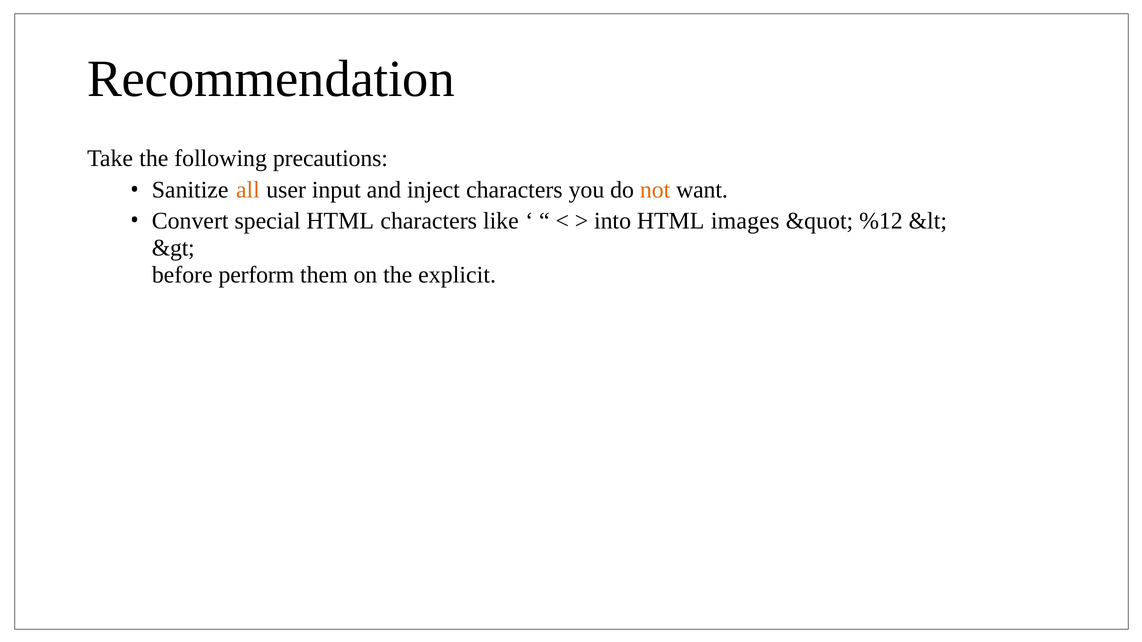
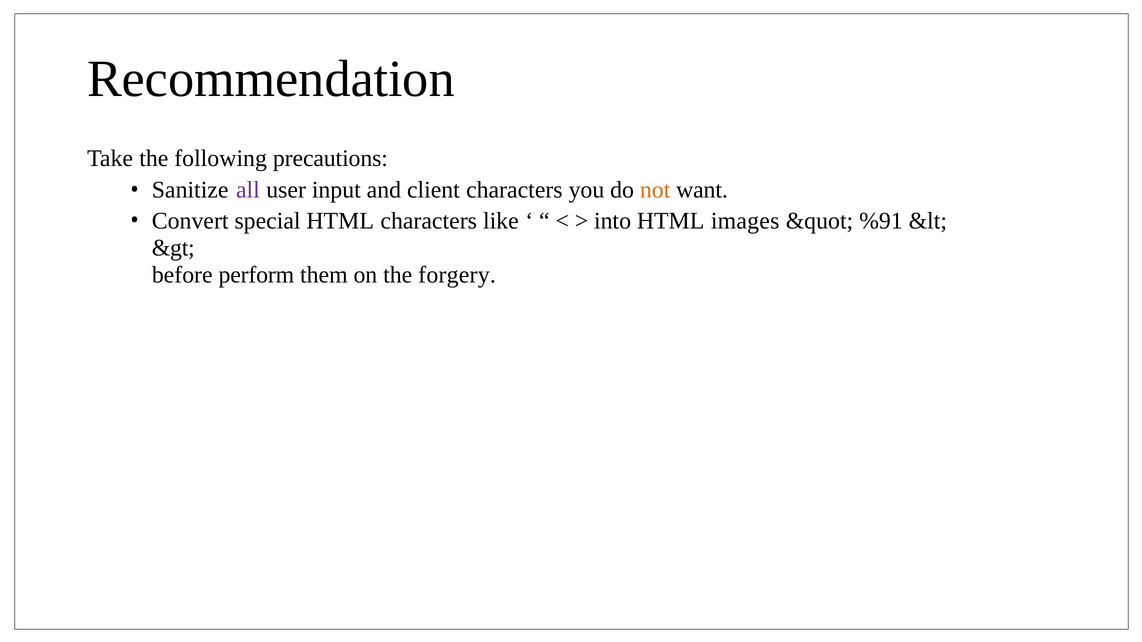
all colour: orange -> purple
inject: inject -> client
%12: %12 -> %91
explicit: explicit -> forgery
